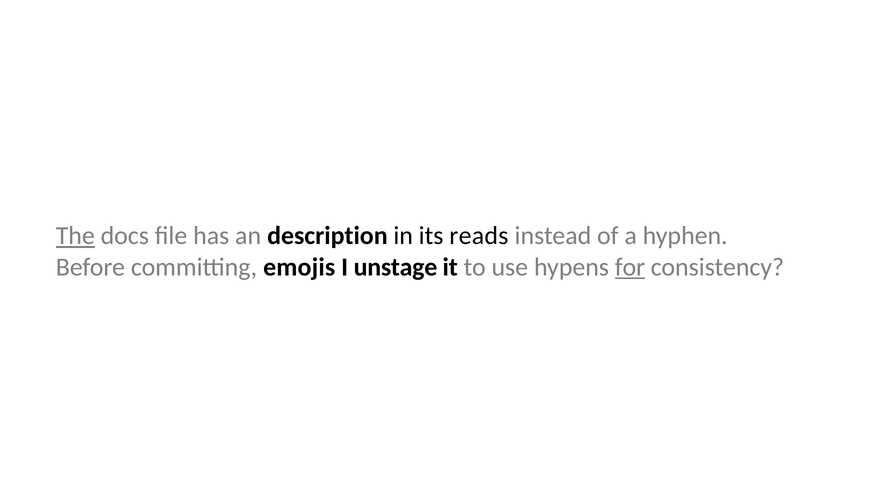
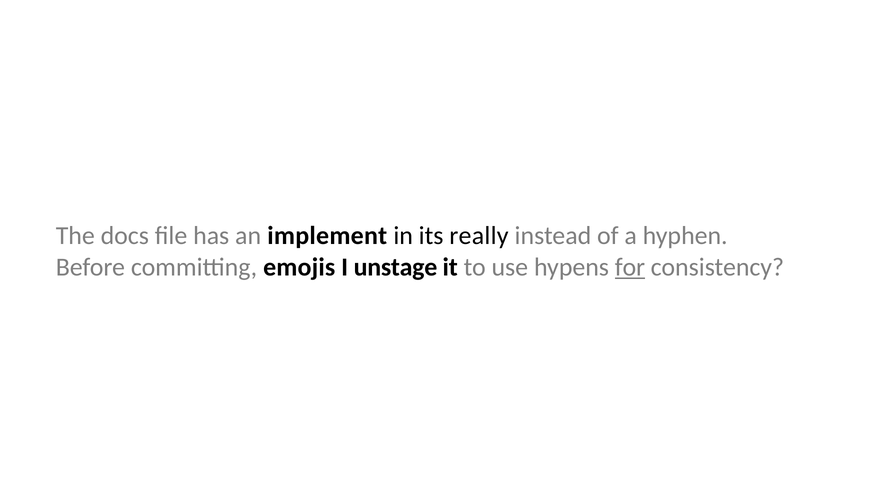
The underline: present -> none
description: description -> implement
reads: reads -> really
